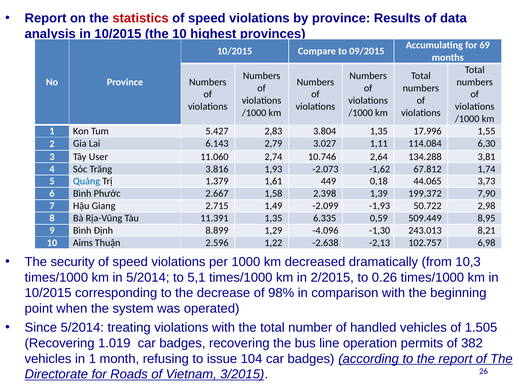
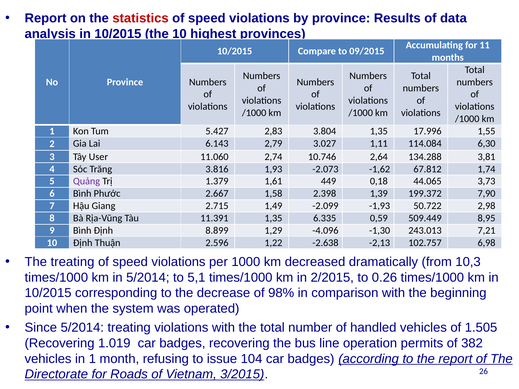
69: 69 -> 11
Quảng colour: blue -> purple
8,21: 8,21 -> 7,21
10 Aims: Aims -> Định
The security: security -> treating
